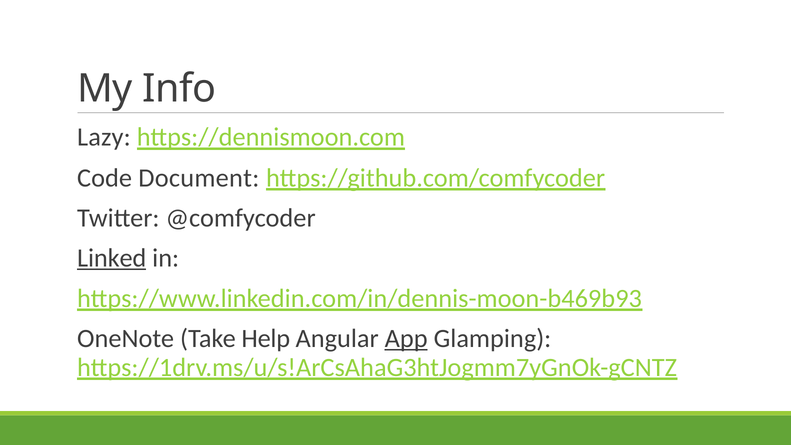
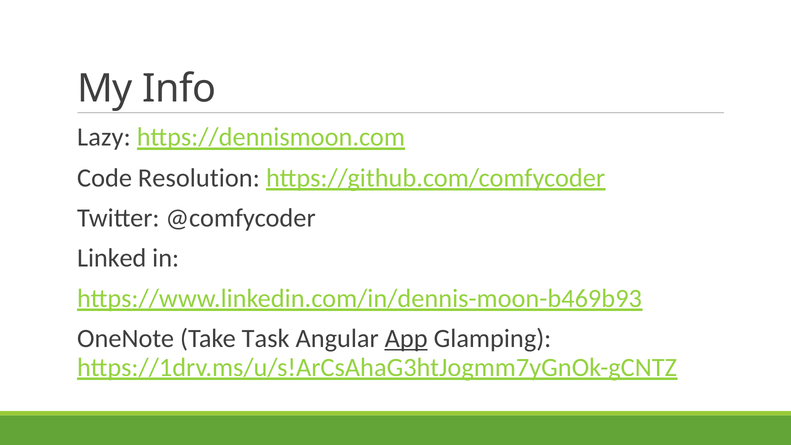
Document: Document -> Resolution
Linked underline: present -> none
Help: Help -> Task
